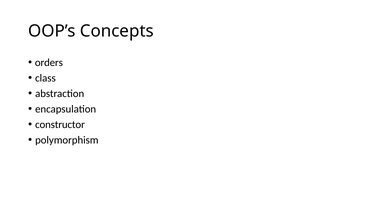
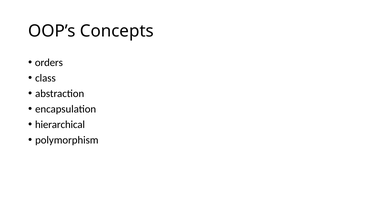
constructor: constructor -> hierarchical
